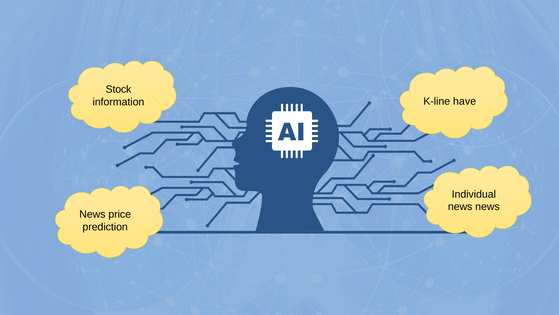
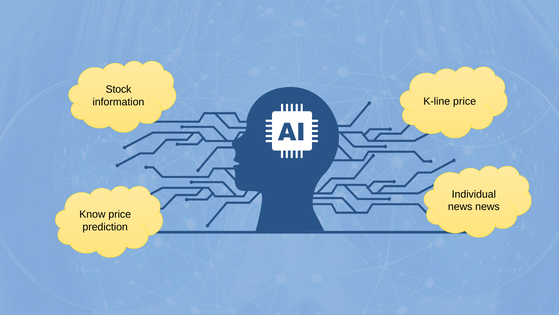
K-line have: have -> price
News at (92, 214): News -> Know
